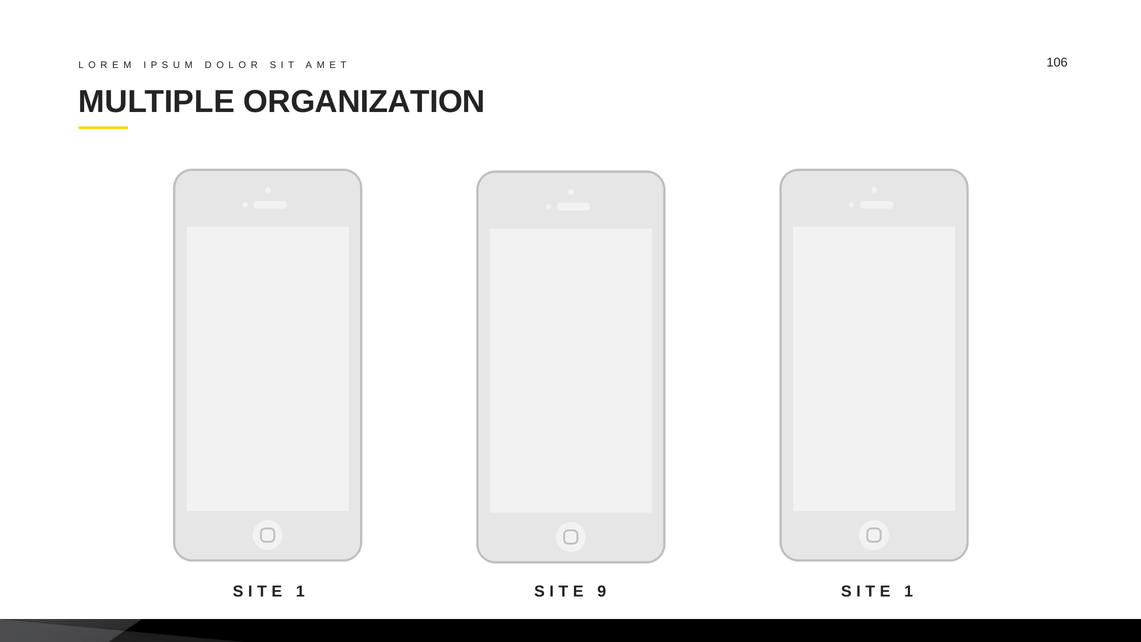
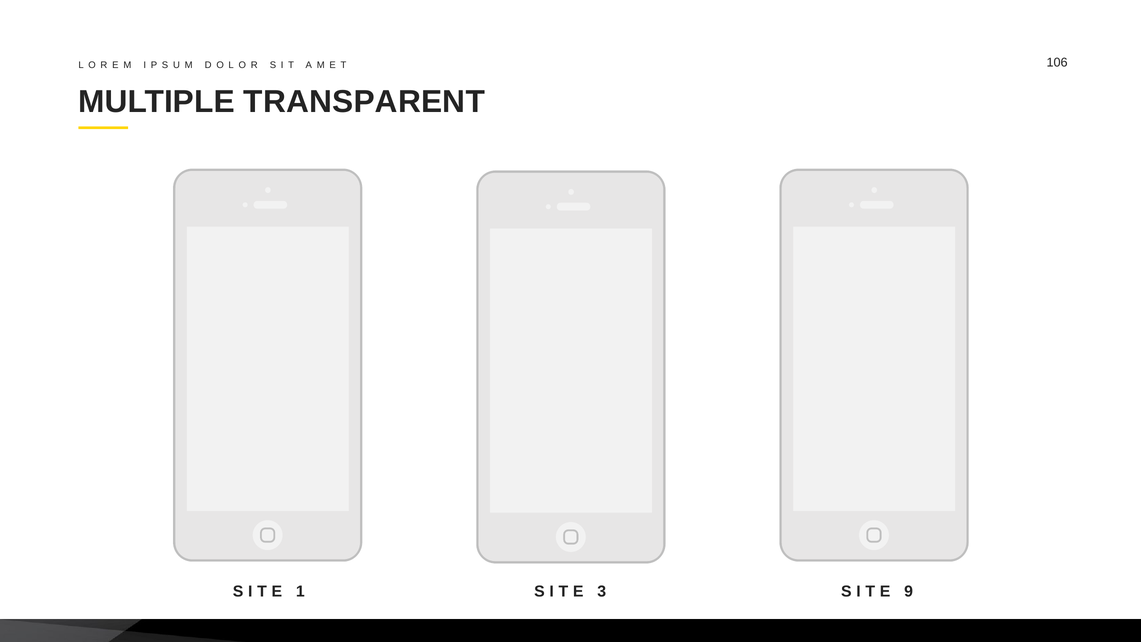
ORGANIZATION: ORGANIZATION -> TRANSPARENT
9: 9 -> 3
1 at (909, 591): 1 -> 9
